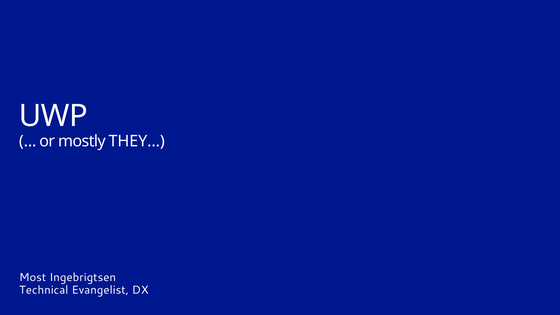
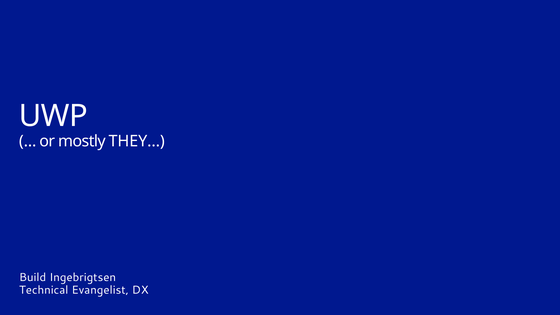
Most: Most -> Build
